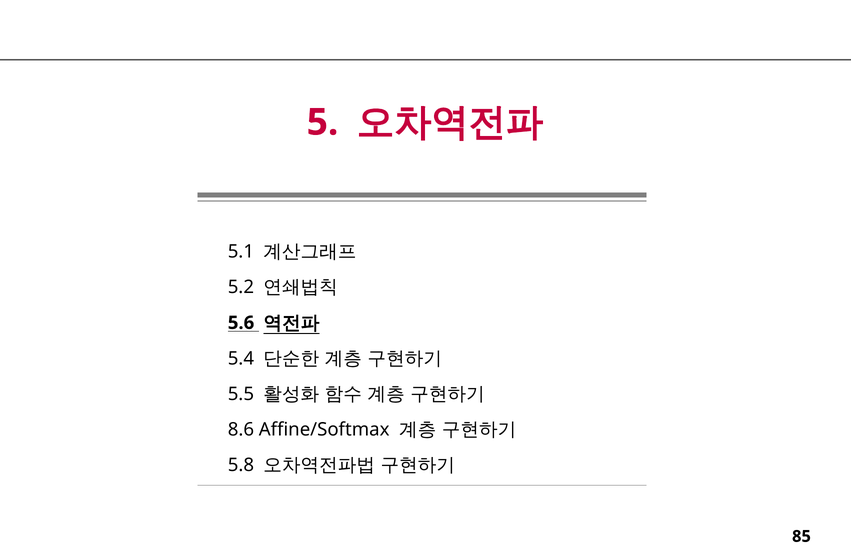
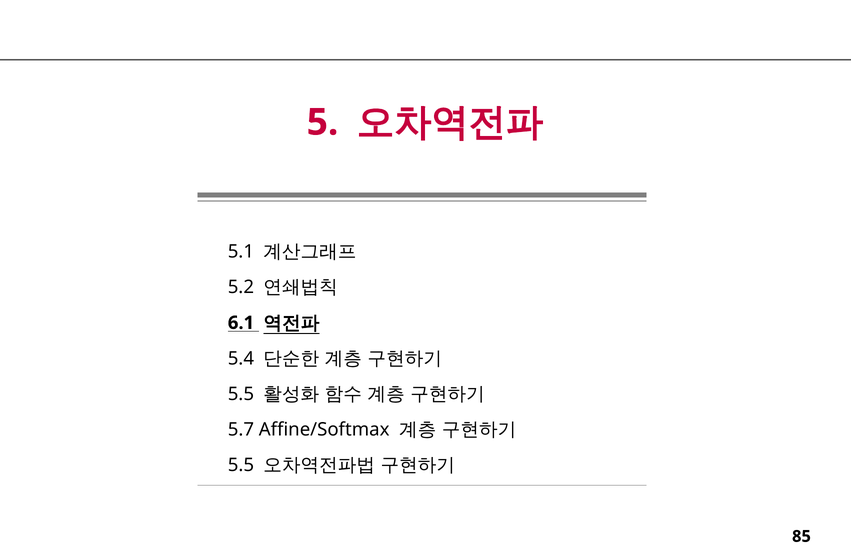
5.6: 5.6 -> 6.1
8.6: 8.6 -> 5.7
5.8 at (241, 465): 5.8 -> 5.5
